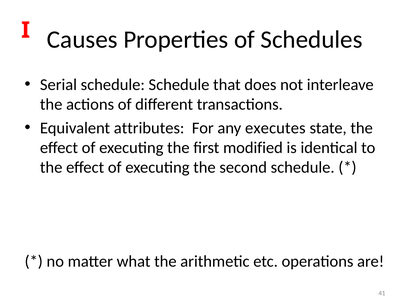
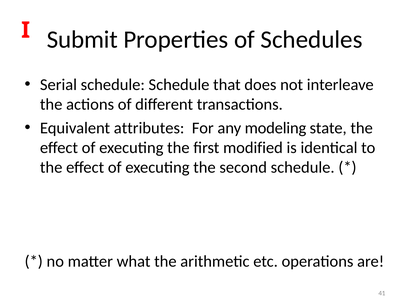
Causes: Causes -> Submit
executes: executes -> modeling
